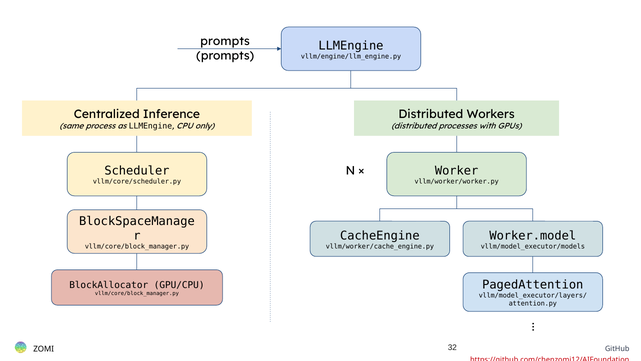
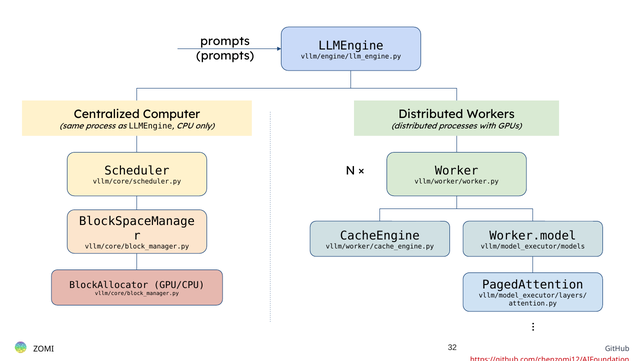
Inference: Inference -> Computer
